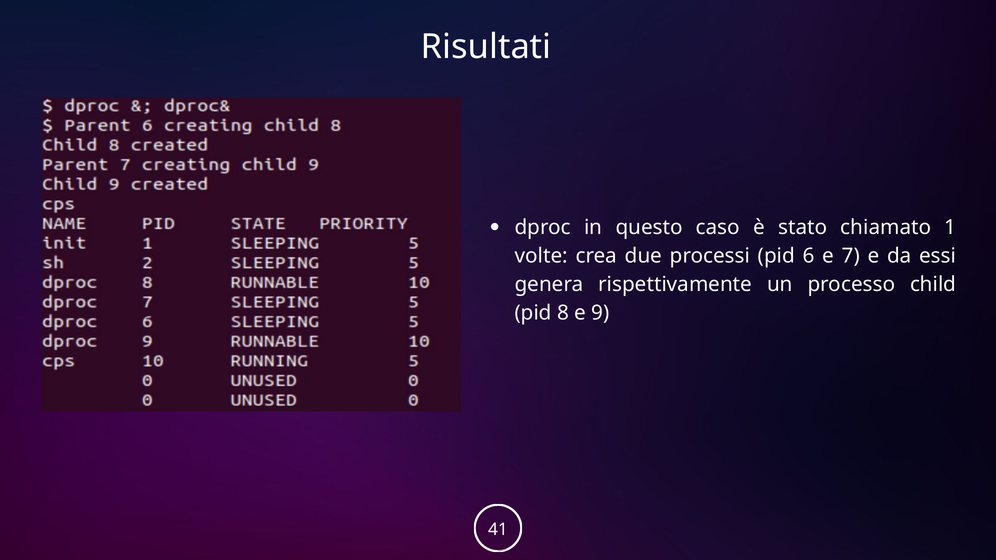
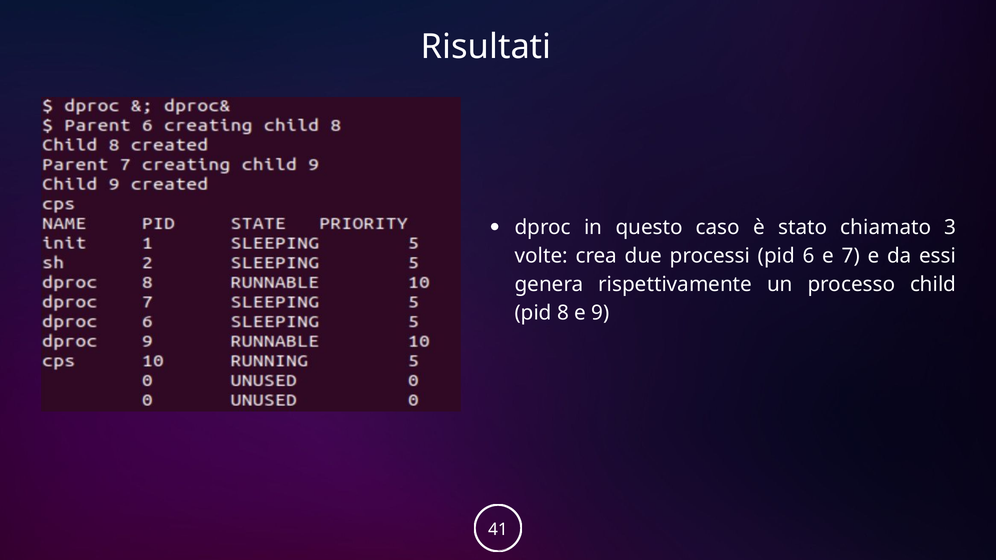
1: 1 -> 3
